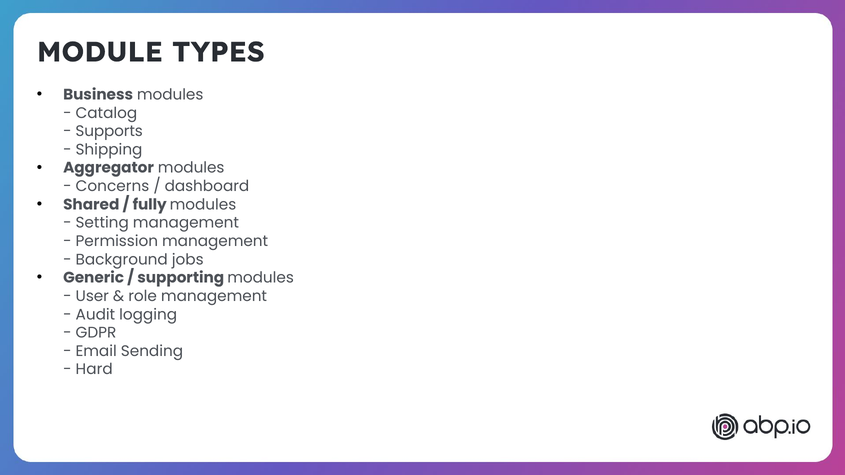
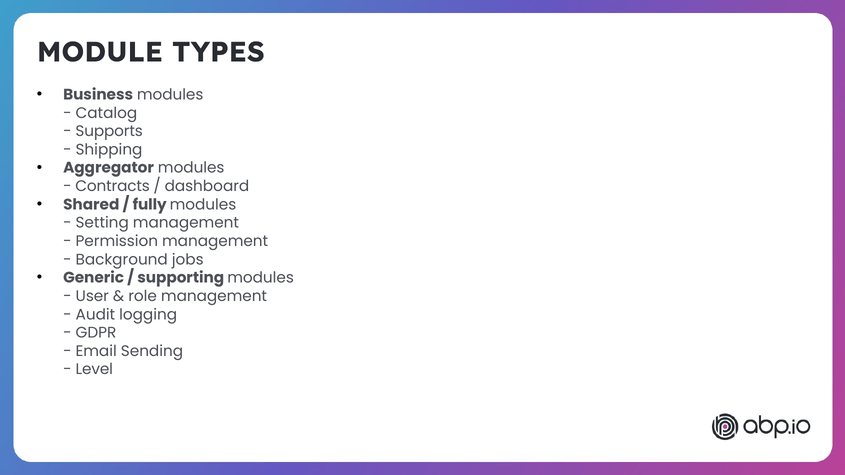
Concerns: Concerns -> Contracts
Hard: Hard -> Level
